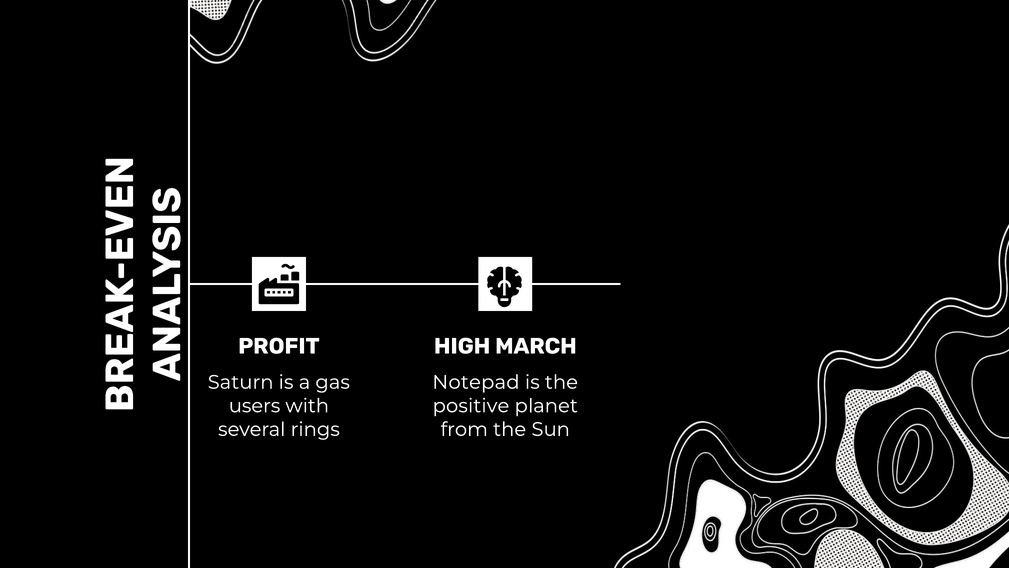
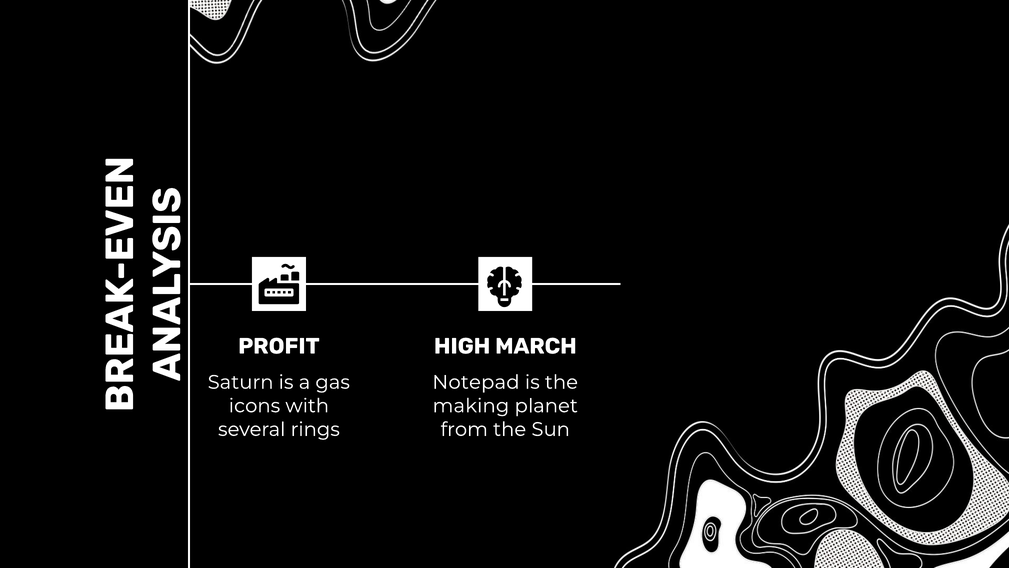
users: users -> icons
positive: positive -> making
